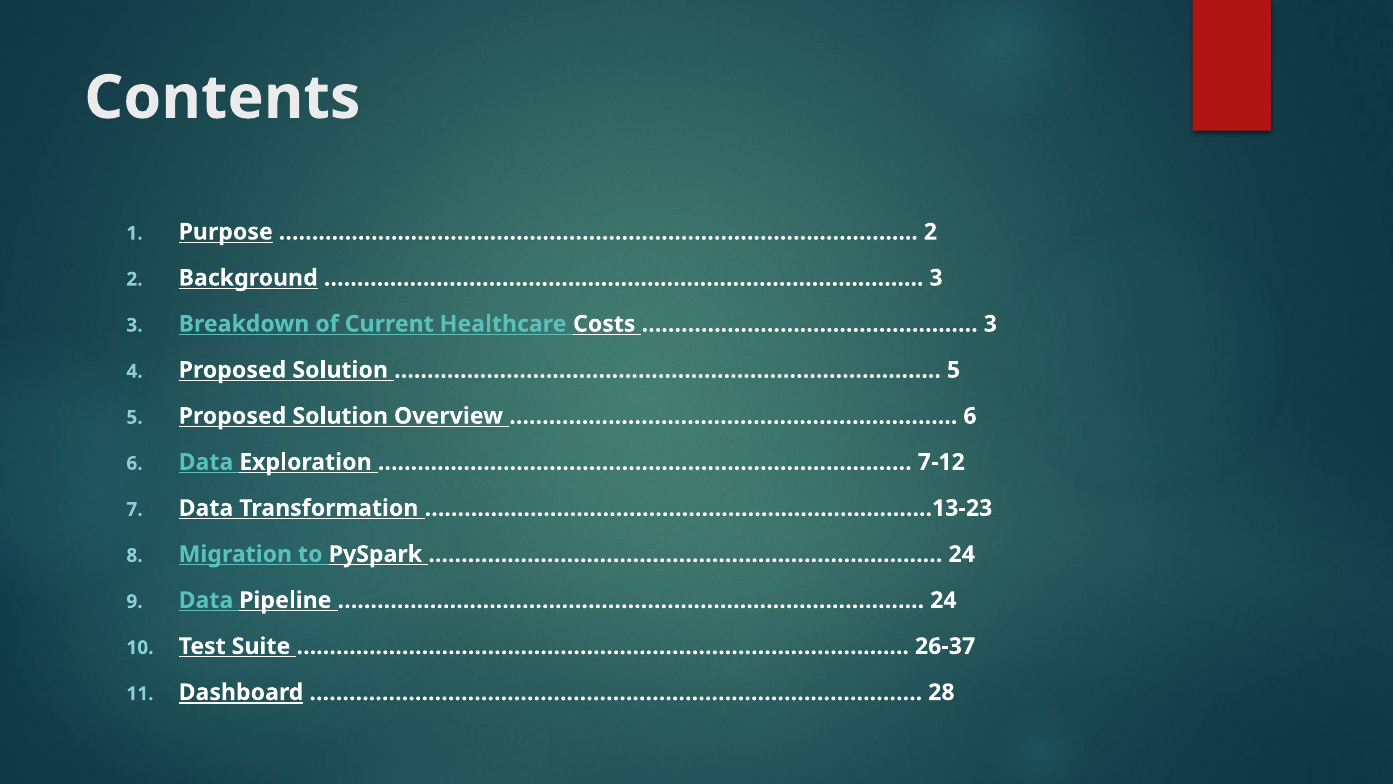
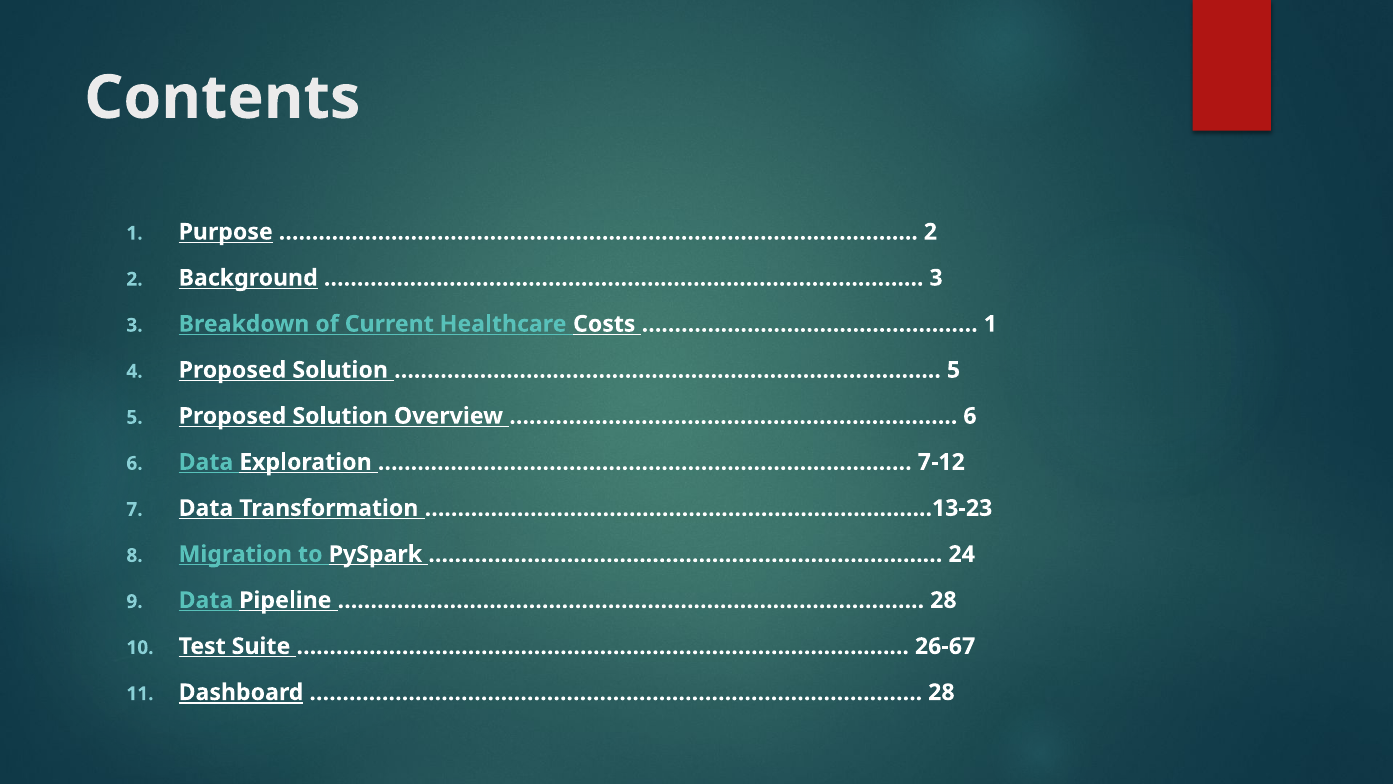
3 at (990, 324): 3 -> 1
24 at (943, 600): 24 -> 28
26-37: 26-37 -> 26-67
